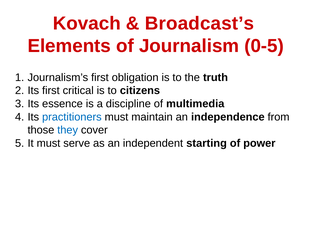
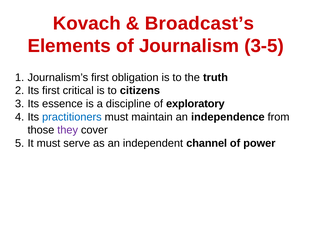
0-5: 0-5 -> 3-5
multimedia: multimedia -> exploratory
they colour: blue -> purple
starting: starting -> channel
